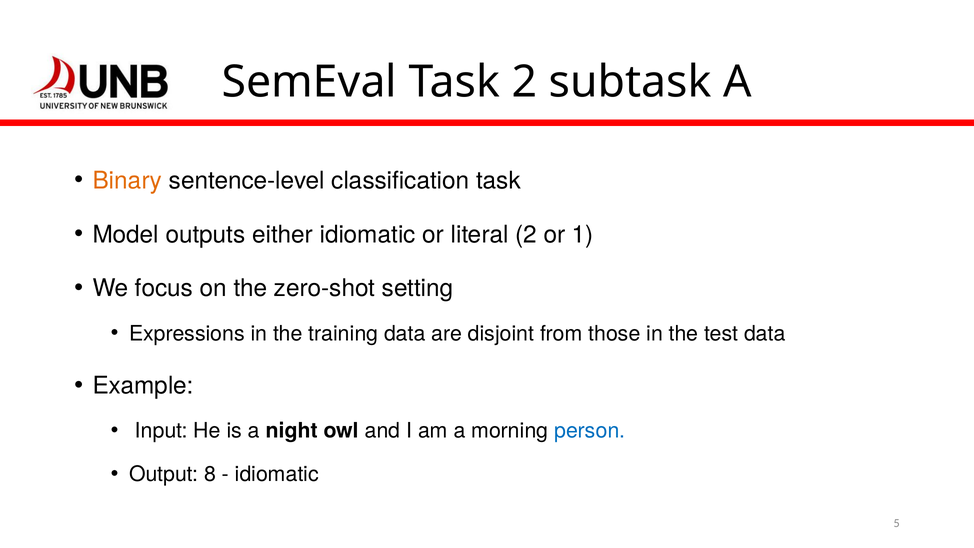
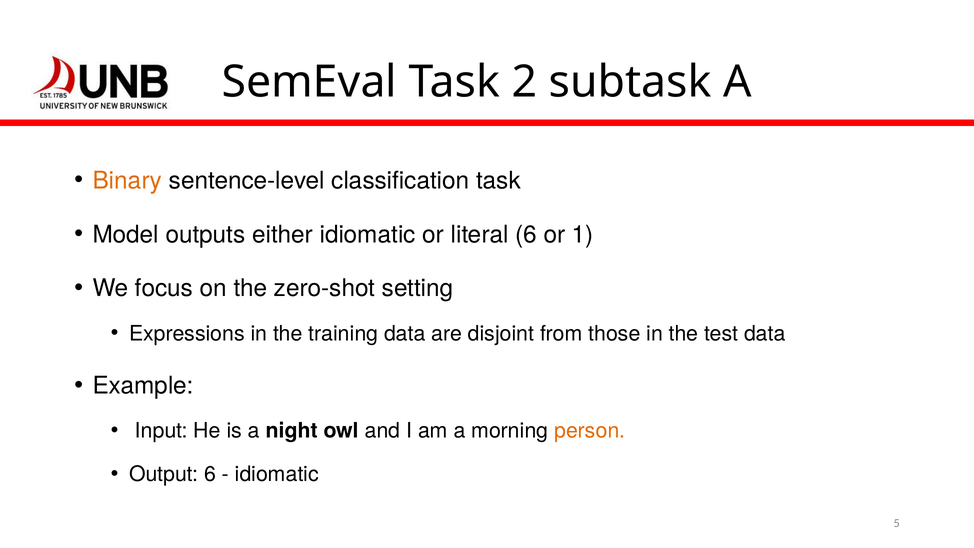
literal 2: 2 -> 6
person colour: blue -> orange
Output 8: 8 -> 6
